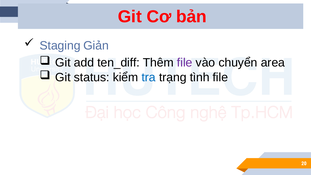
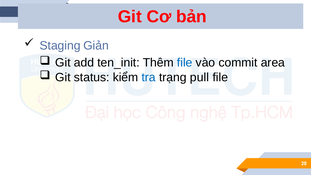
ten_diff: ten_diff -> ten_init
file at (185, 63) colour: purple -> blue
chuyển: chuyển -> commit
tình: tình -> pull
